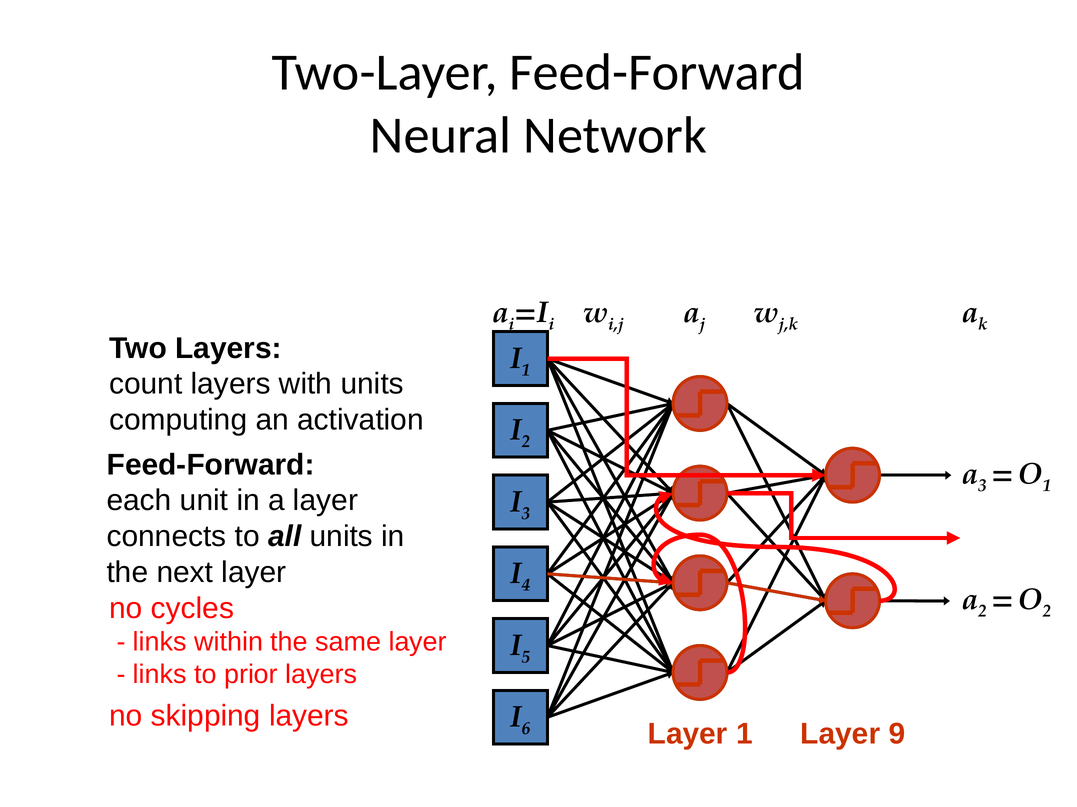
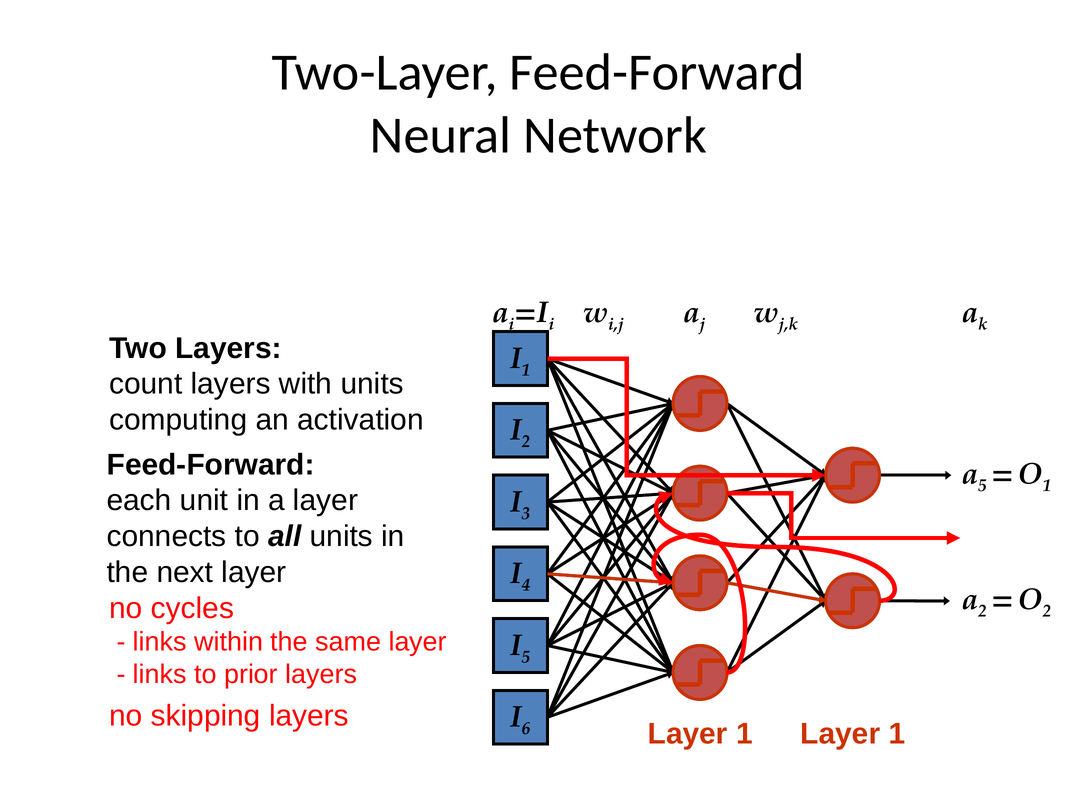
a 3: 3 -> 5
1 Layer 9: 9 -> 1
